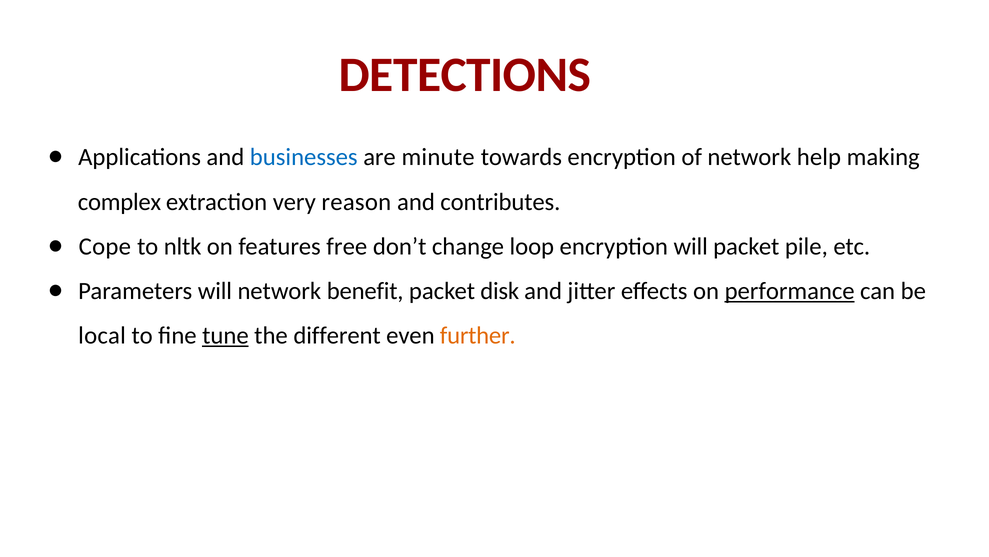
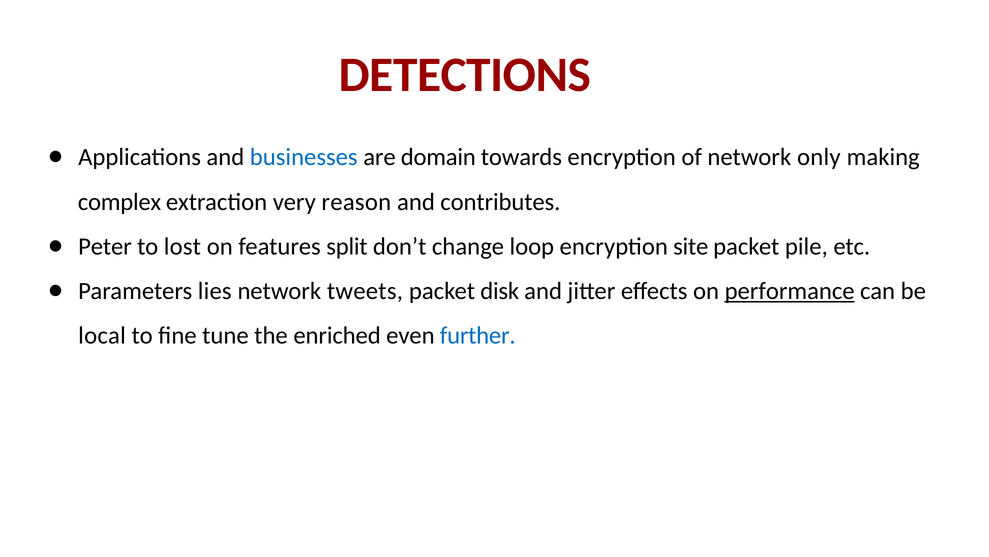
minute: minute -> domain
help: help -> only
Cope: Cope -> Peter
nltk: nltk -> lost
free: free -> split
encryption will: will -> site
Parameters will: will -> lies
benefit: benefit -> tweets
tune underline: present -> none
different: different -> enriched
further colour: orange -> blue
